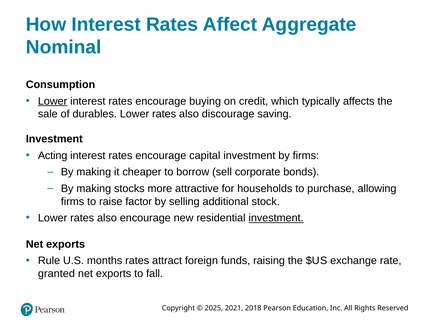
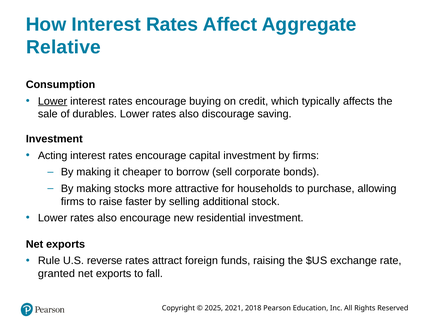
Nominal: Nominal -> Relative
factor: factor -> faster
investment at (276, 218) underline: present -> none
months: months -> reverse
